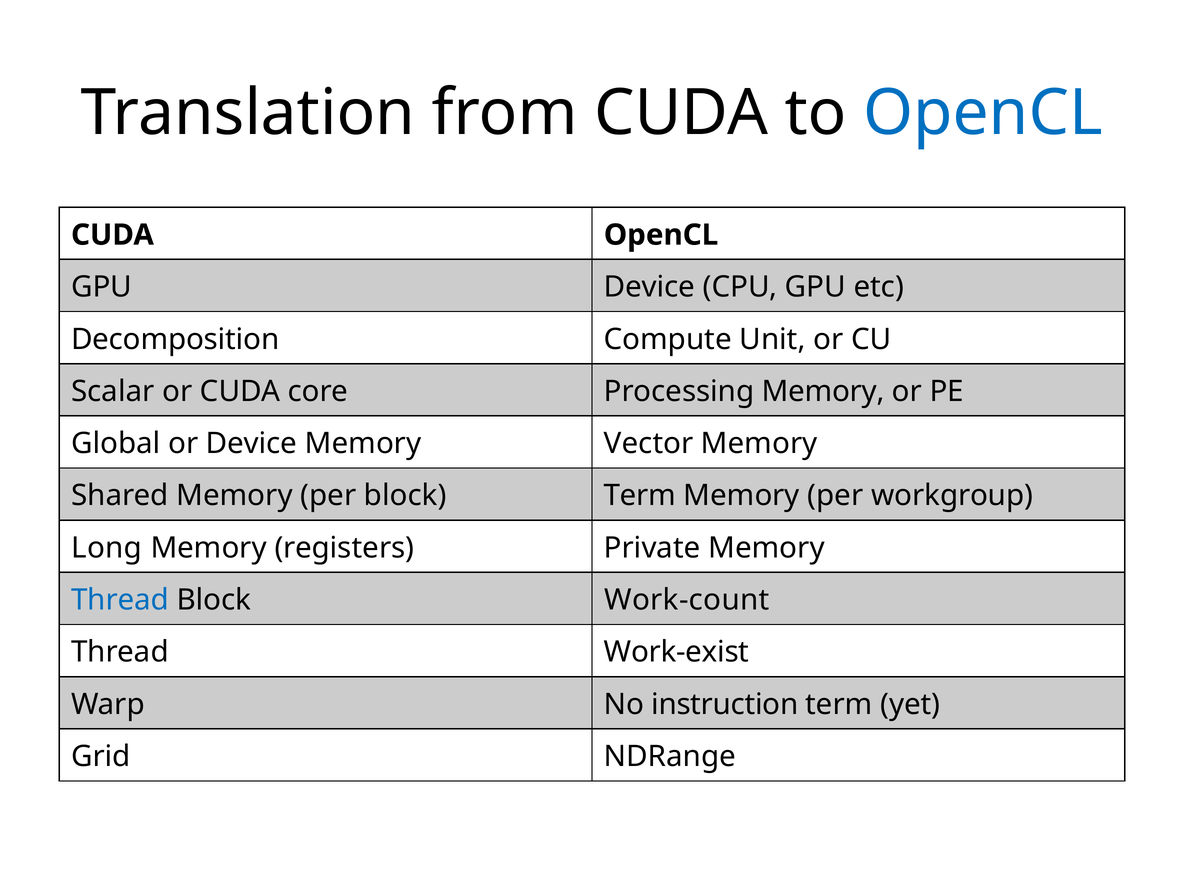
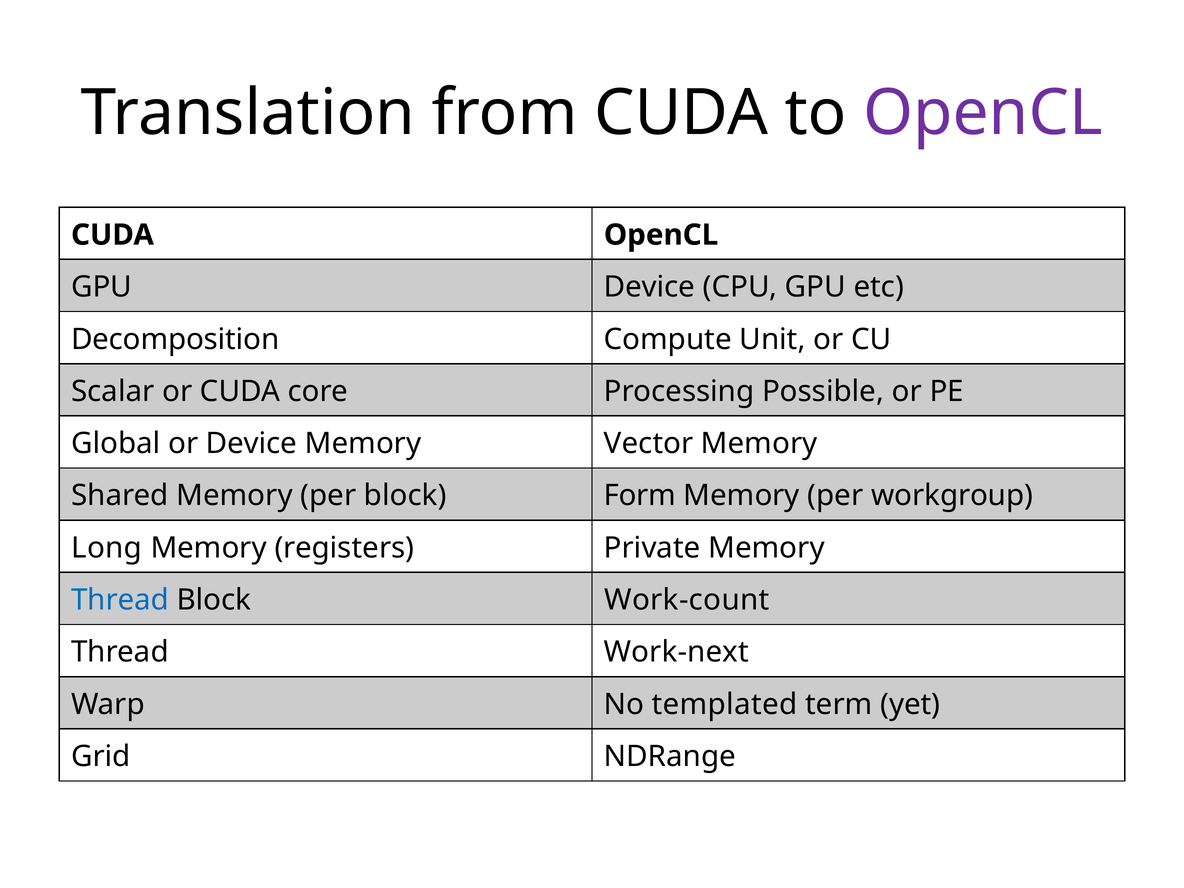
OpenCL at (983, 113) colour: blue -> purple
Processing Memory: Memory -> Possible
block Term: Term -> Form
Work-exist: Work-exist -> Work-next
instruction: instruction -> templated
